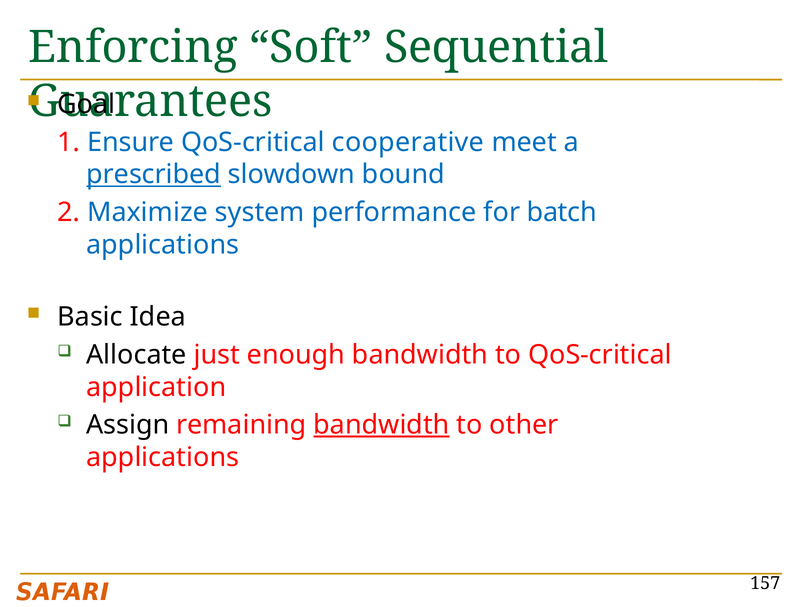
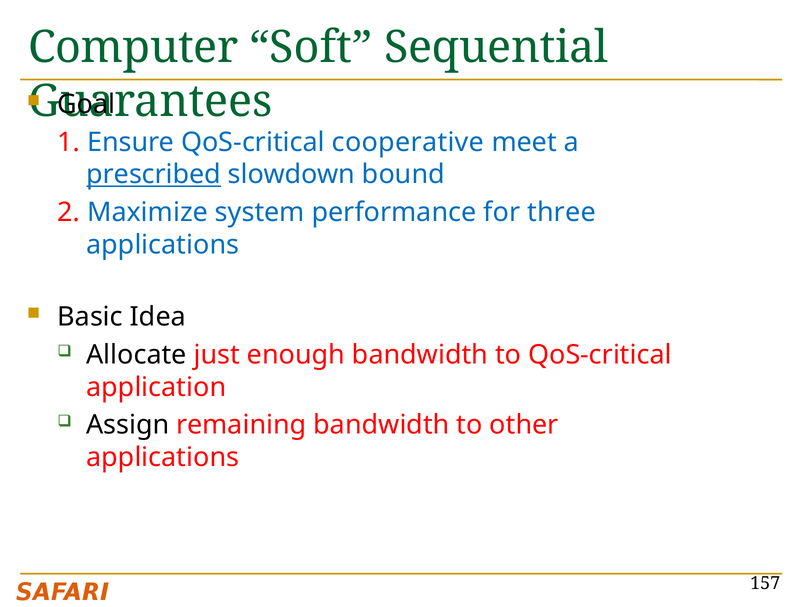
Enforcing: Enforcing -> Computer
batch: batch -> three
bandwidth at (381, 425) underline: present -> none
